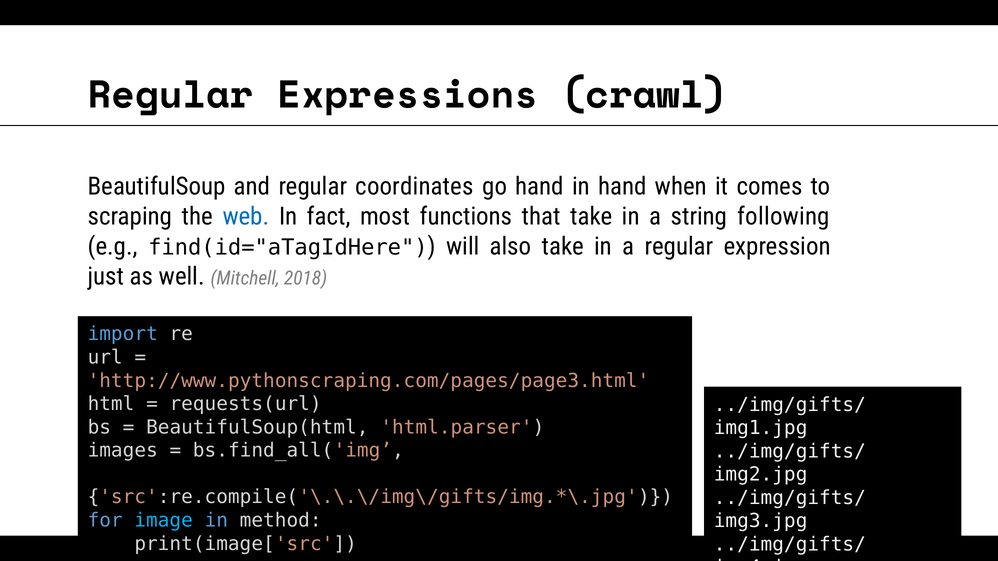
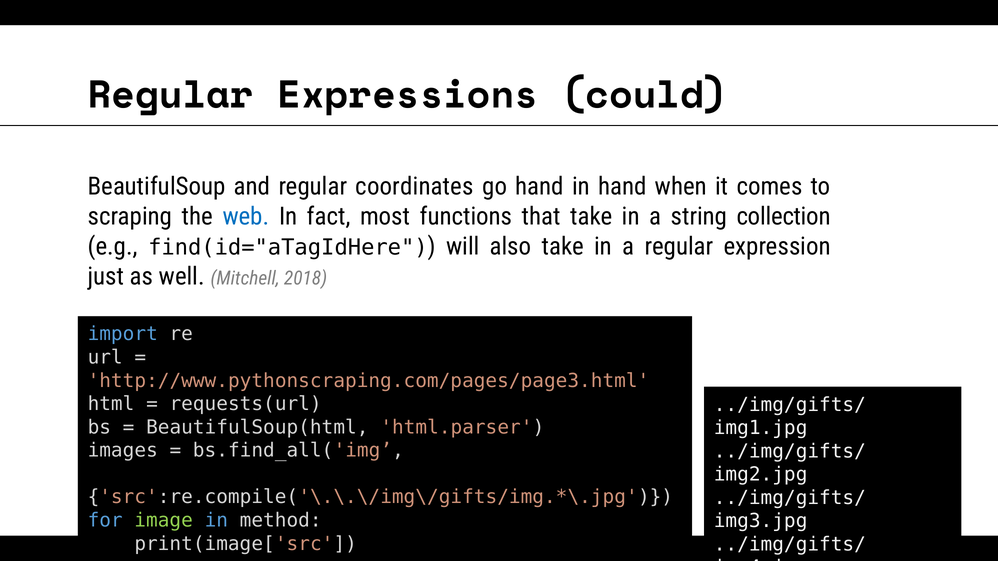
crawl: crawl -> could
following: following -> collection
image colour: light blue -> light green
